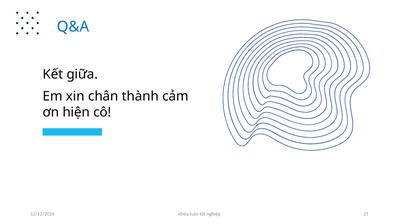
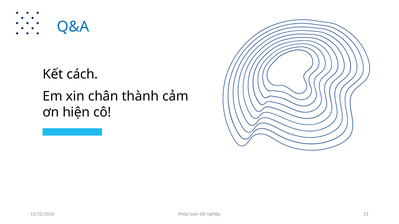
giữa: giữa -> cách
